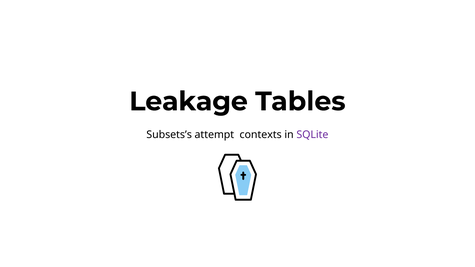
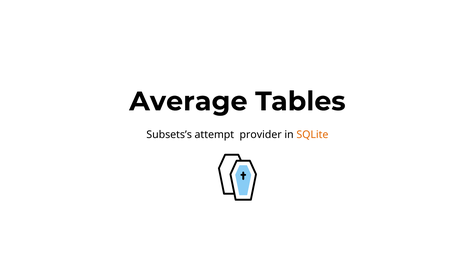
Leakage: Leakage -> Average
contexts: contexts -> provider
SQLite colour: purple -> orange
